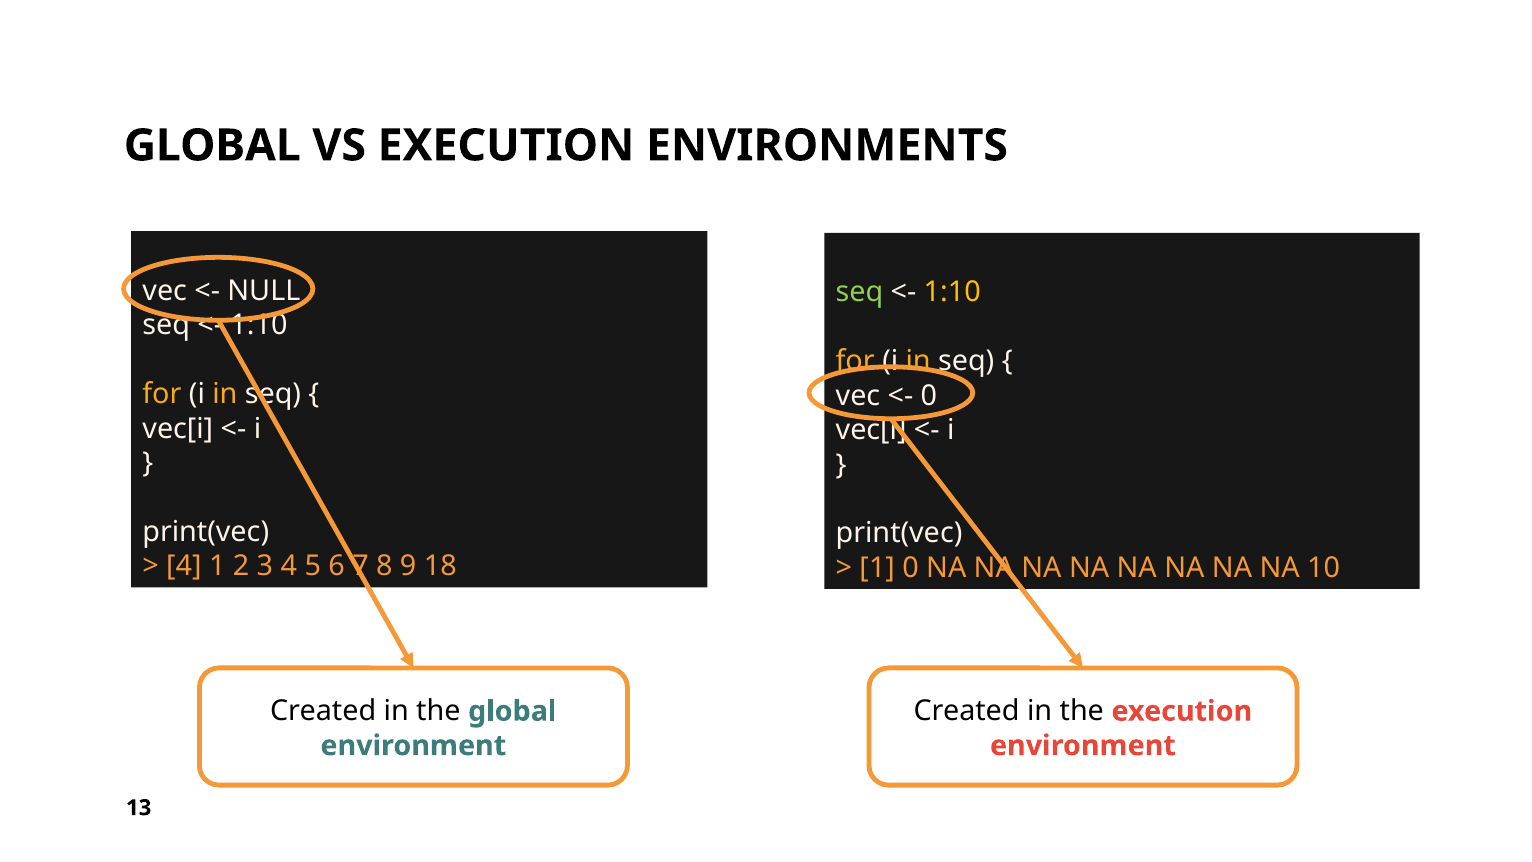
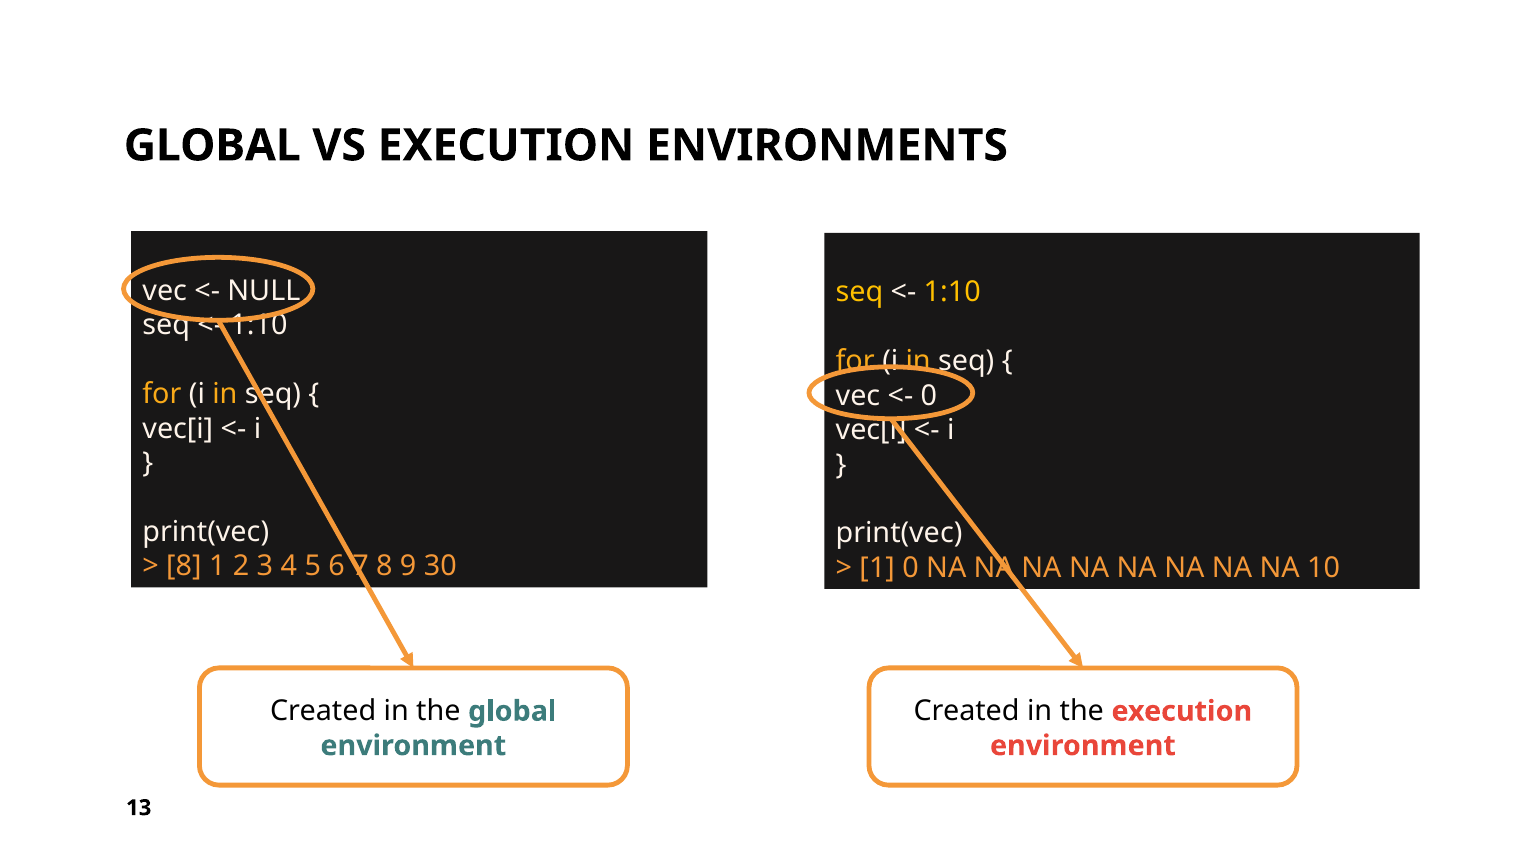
seq at (859, 292) colour: light green -> yellow
4 at (184, 566): 4 -> 8
18: 18 -> 30
